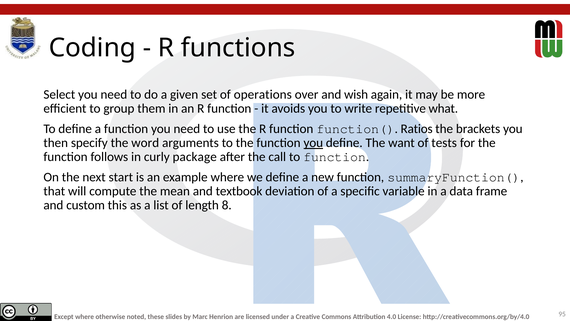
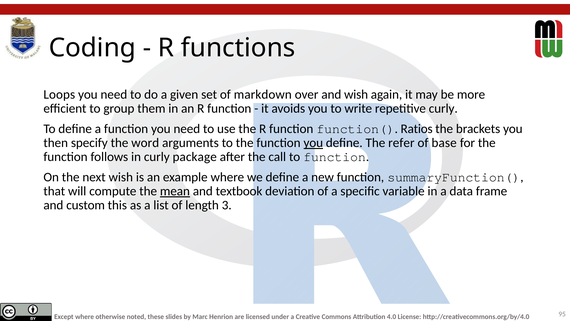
Select: Select -> Loops
operations: operations -> markdown
repetitive what: what -> curly
want: want -> refer
tests: tests -> base
next start: start -> wish
mean underline: none -> present
8: 8 -> 3
